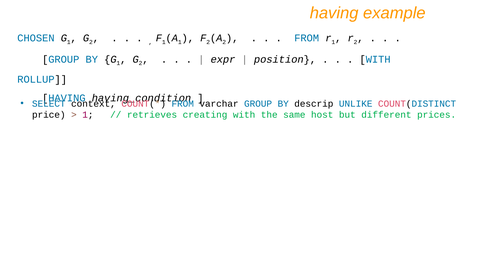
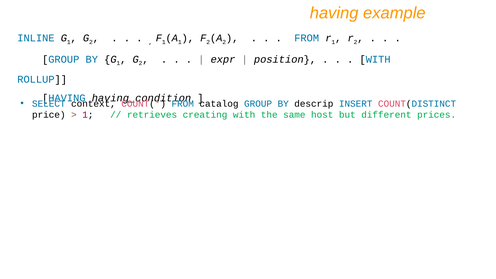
CHOSEN: CHOSEN -> INLINE
varchar: varchar -> catalog
UNLIKE: UNLIKE -> INSERT
